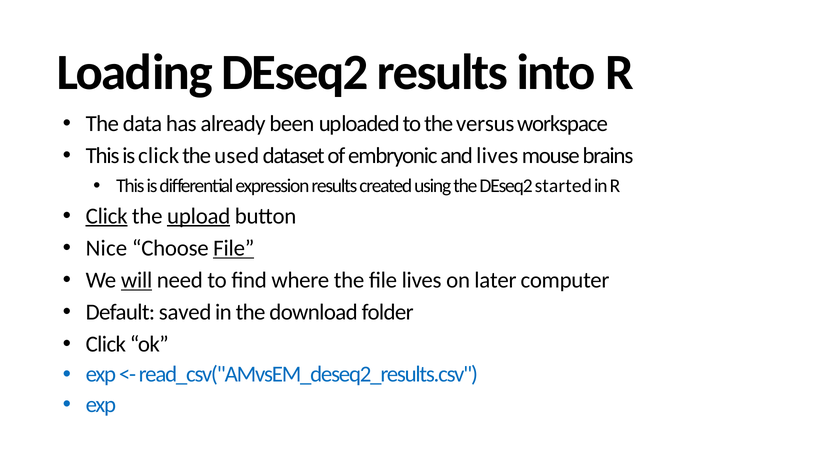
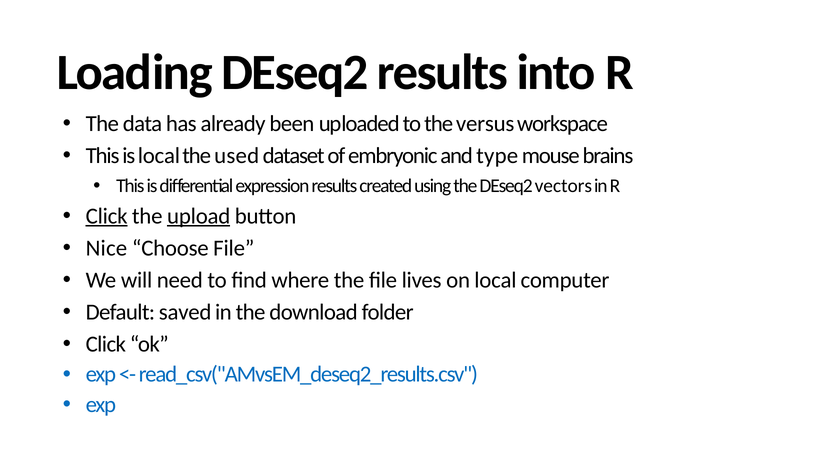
is click: click -> local
and lives: lives -> type
started: started -> vectors
File at (234, 248) underline: present -> none
will underline: present -> none
on later: later -> local
